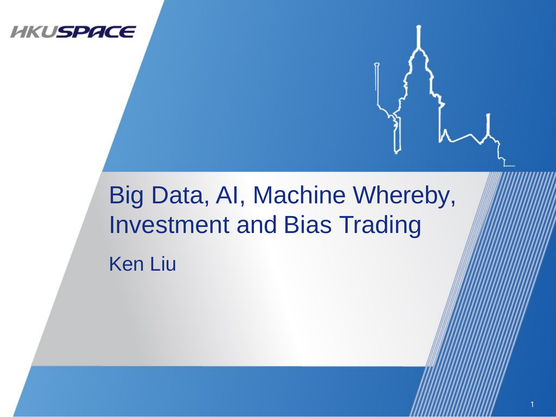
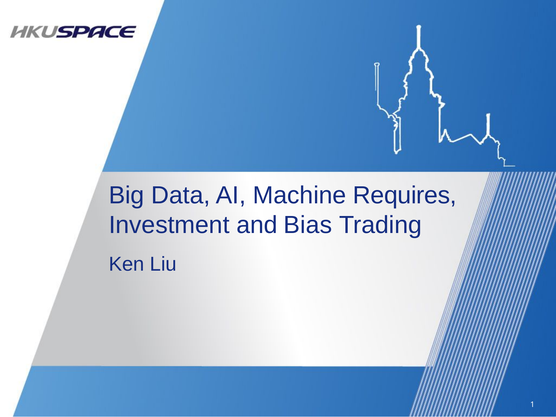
Whereby: Whereby -> Requires
